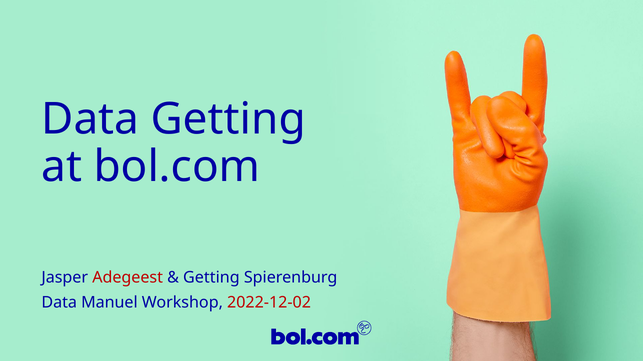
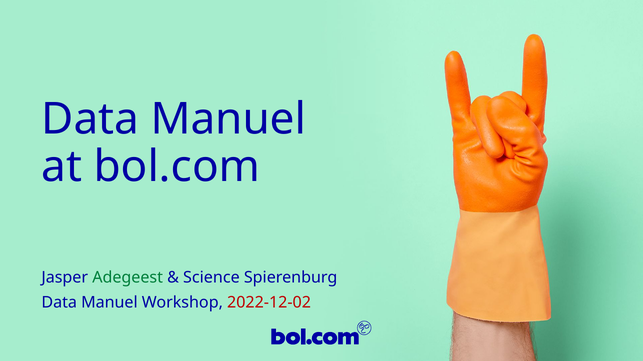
Getting at (228, 119): Getting -> Manuel
Adegeest colour: red -> green
Getting at (211, 278): Getting -> Science
